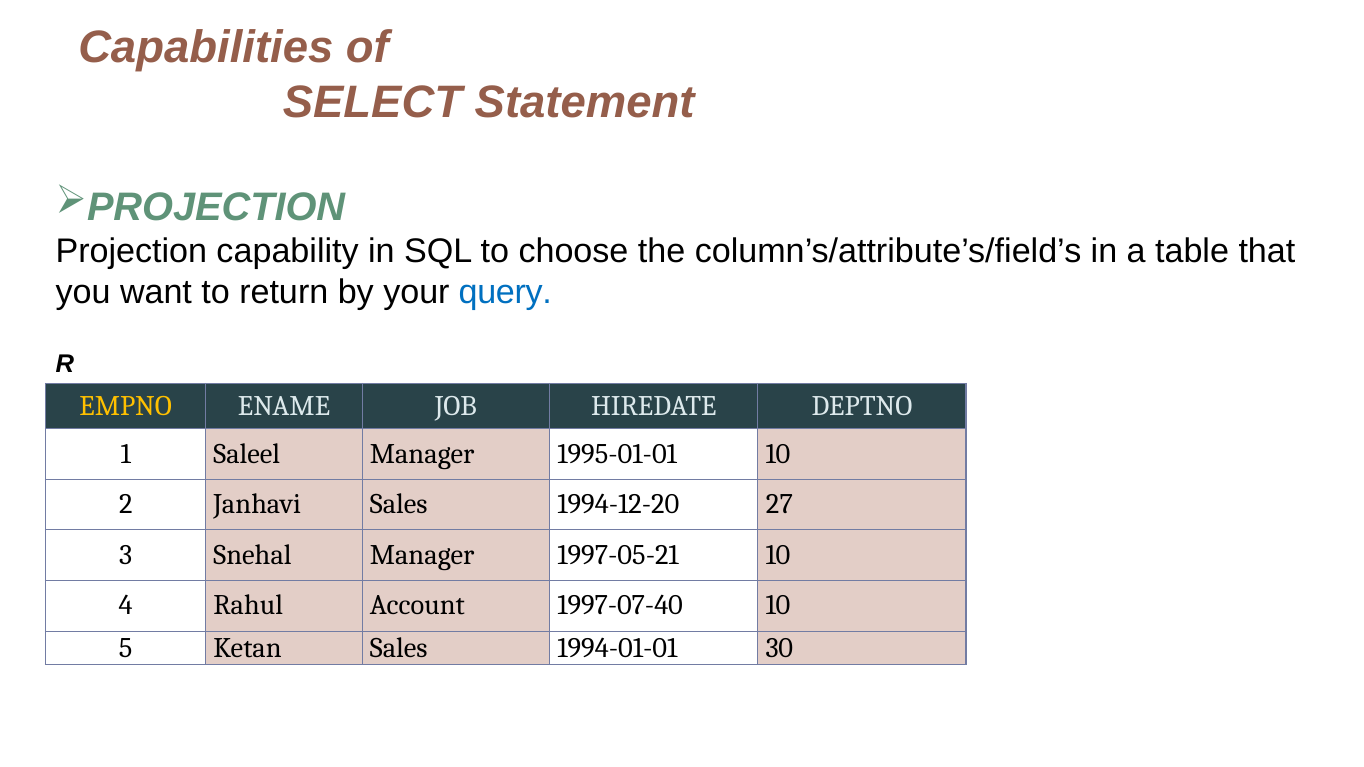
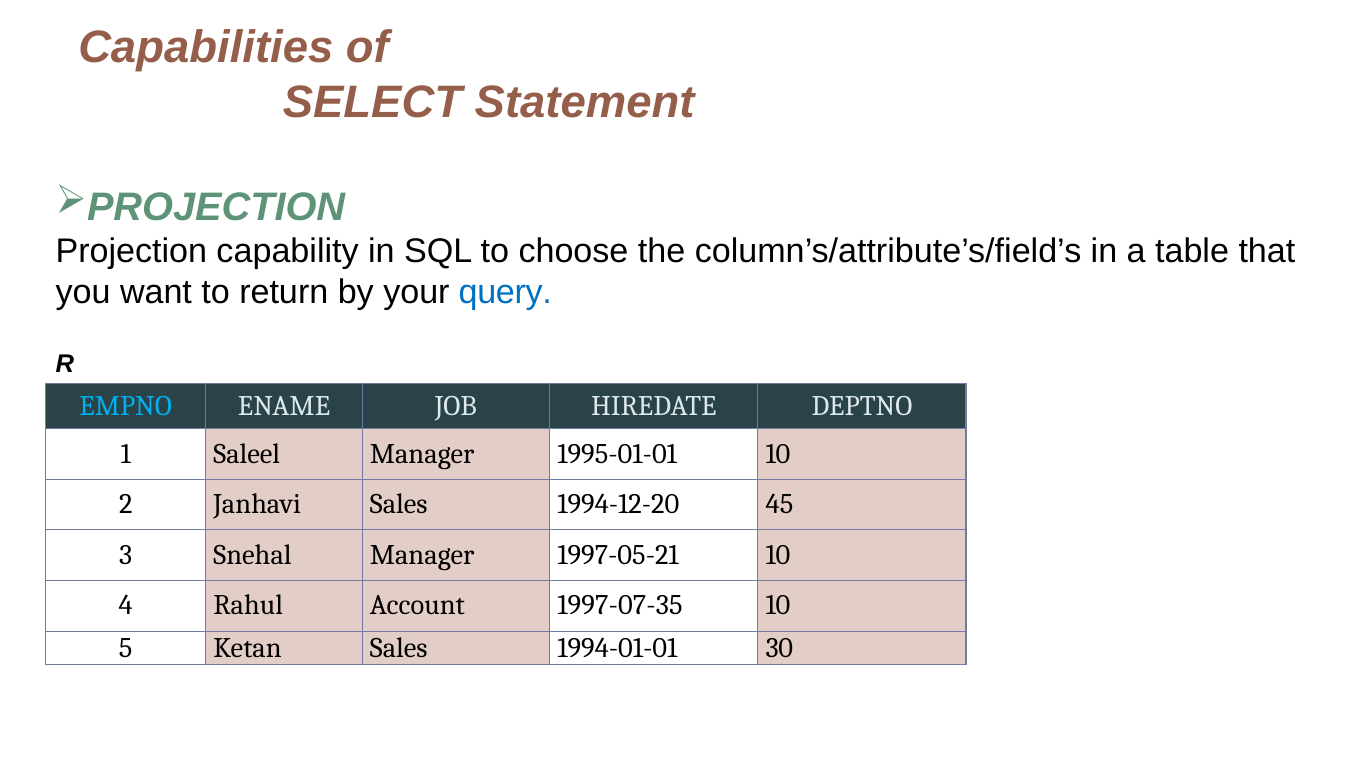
EMPNO colour: yellow -> light blue
27: 27 -> 45
1997-07-40: 1997-07-40 -> 1997-07-35
